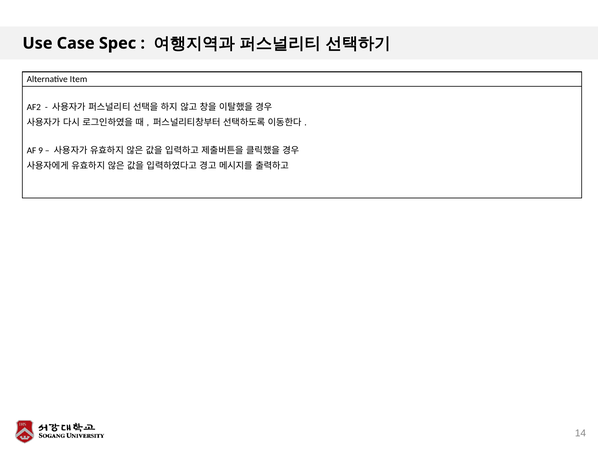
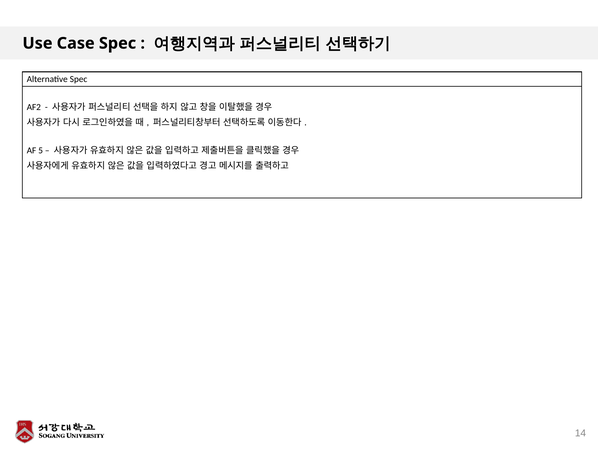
Alternative Item: Item -> Spec
9: 9 -> 5
